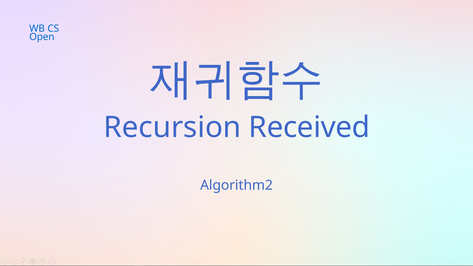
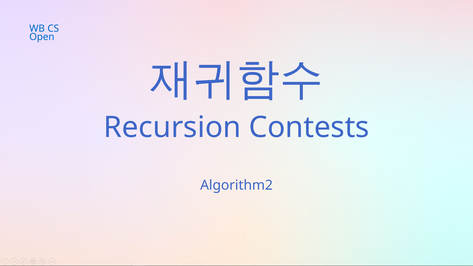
Received: Received -> Contests
